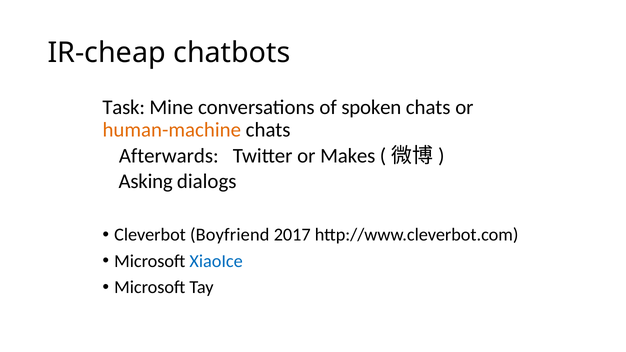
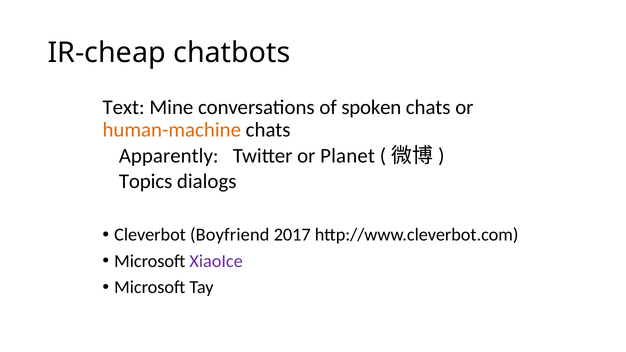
Task: Task -> Text
Afterwards: Afterwards -> Apparently
Makes: Makes -> Planet
Asking: Asking -> Topics
XiaoIce colour: blue -> purple
